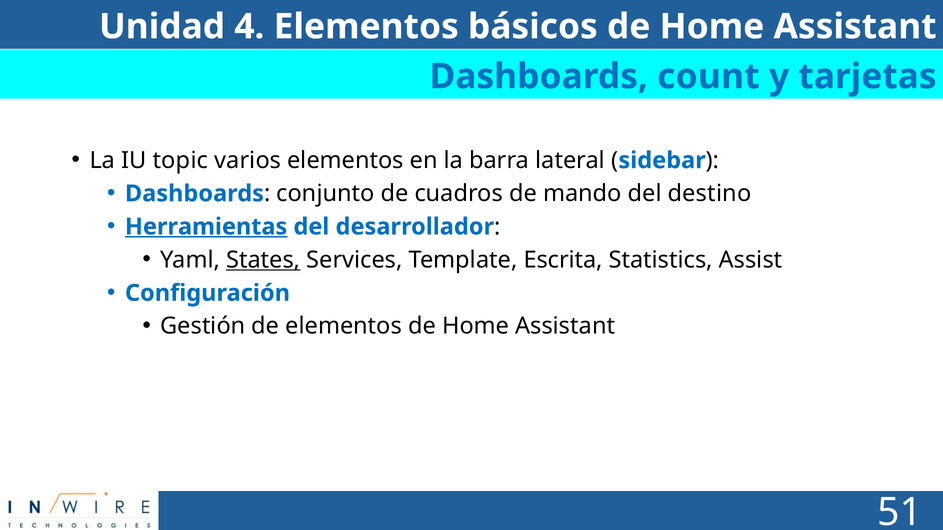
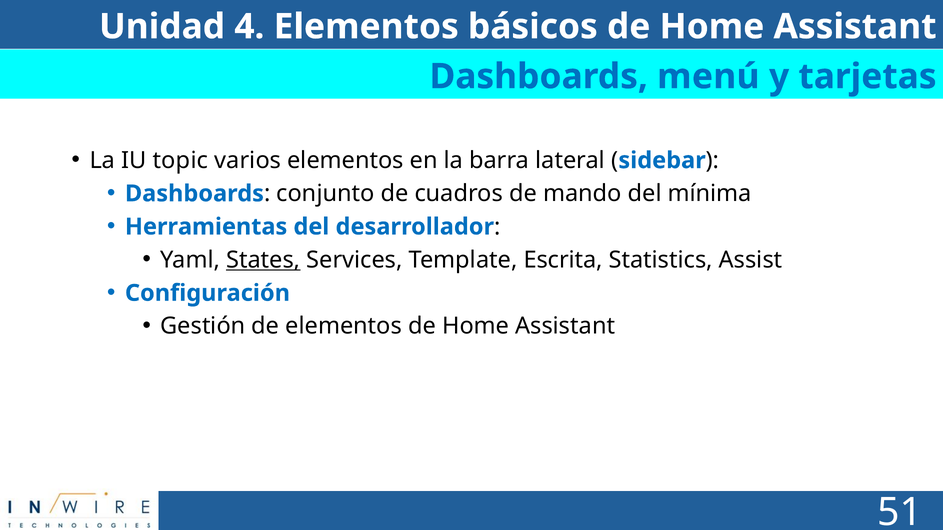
count: count -> menú
destino: destino -> mínima
Herramientas underline: present -> none
